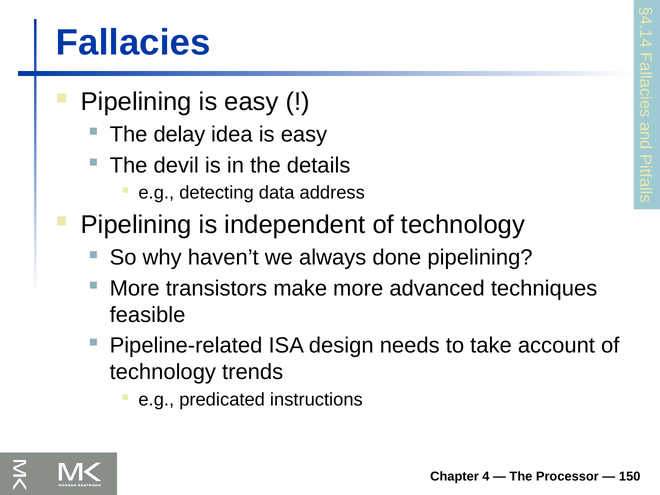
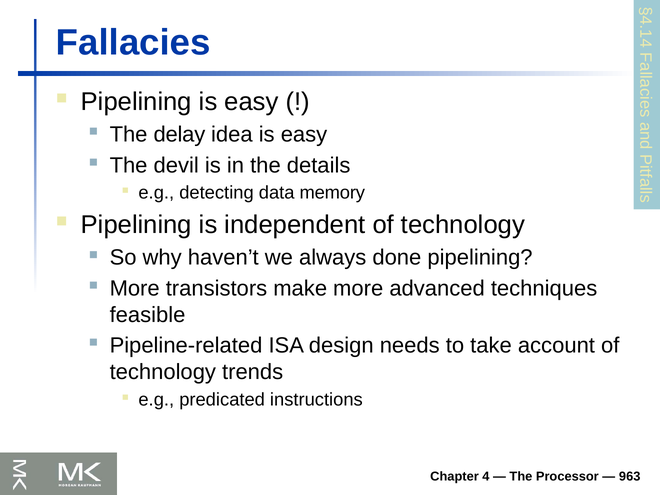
address: address -> memory
150: 150 -> 963
